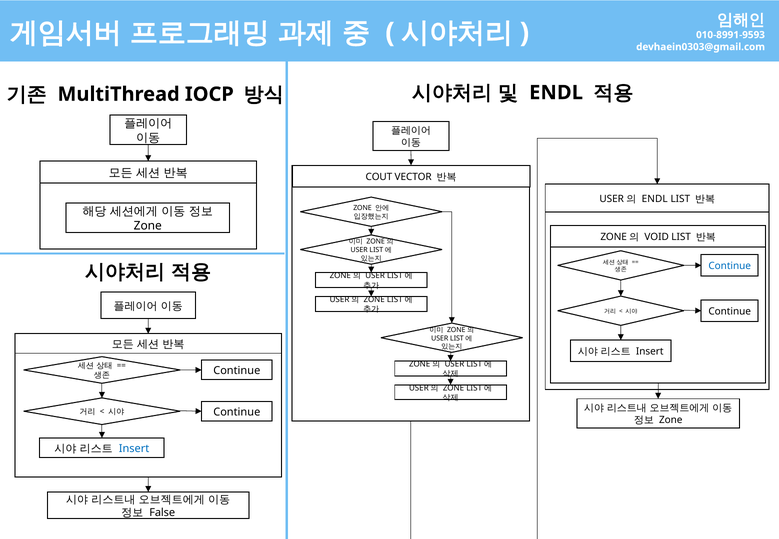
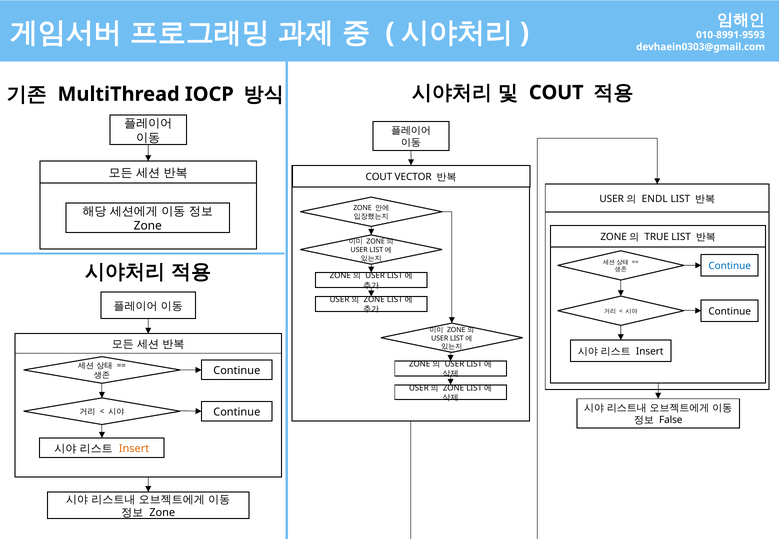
ENDL at (556, 93): ENDL -> COUT
VOID: VOID -> TRUE
Zone at (671, 420): Zone -> False
Insert at (134, 449) colour: blue -> orange
False at (162, 513): False -> Zone
